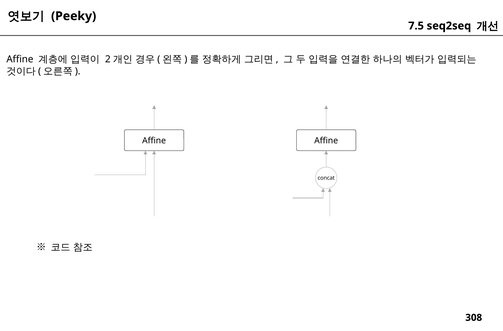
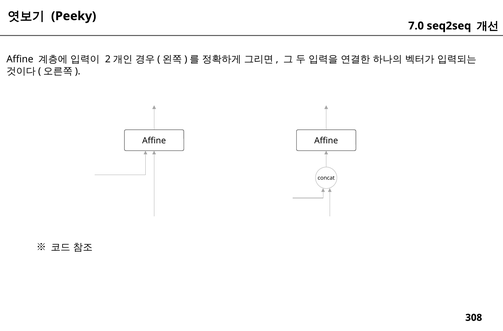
7.5: 7.5 -> 7.0
